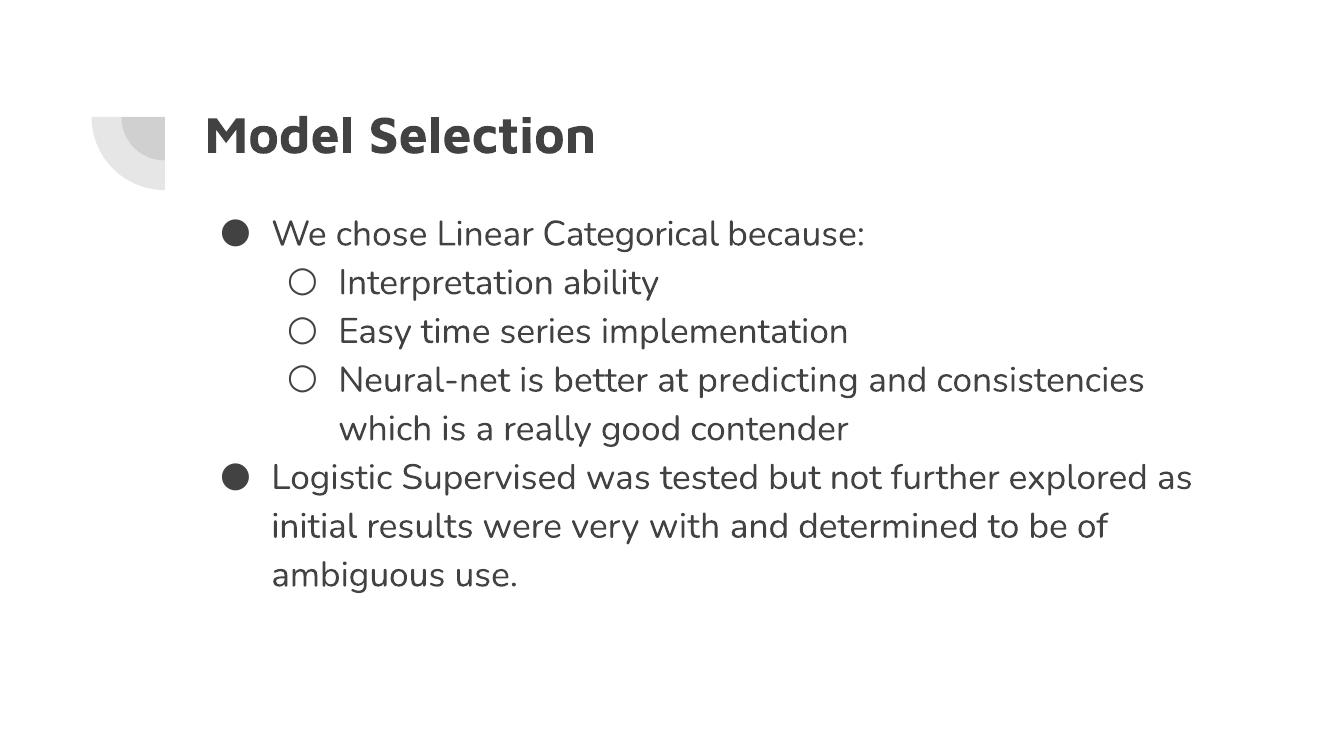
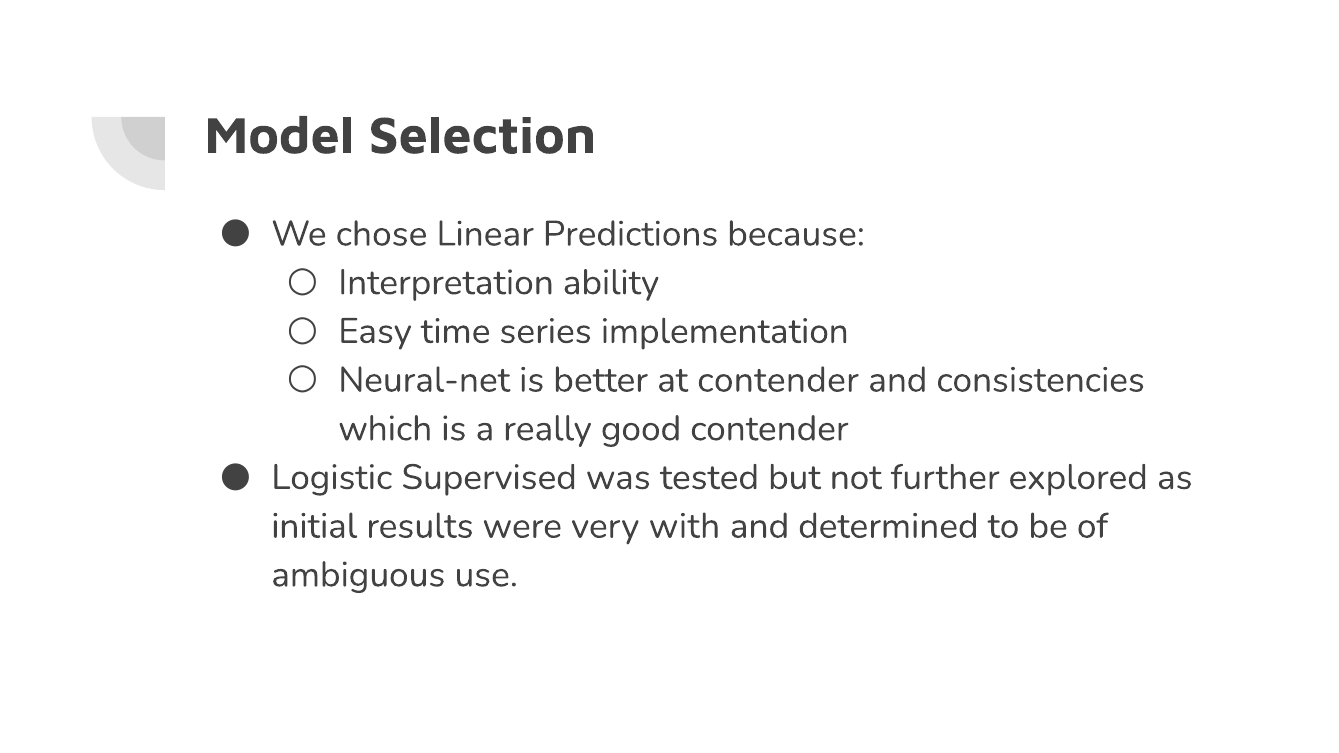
Categorical: Categorical -> Predictions
at predicting: predicting -> contender
